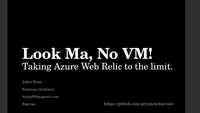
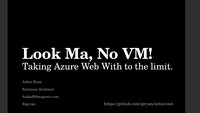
Relic: Relic -> With
